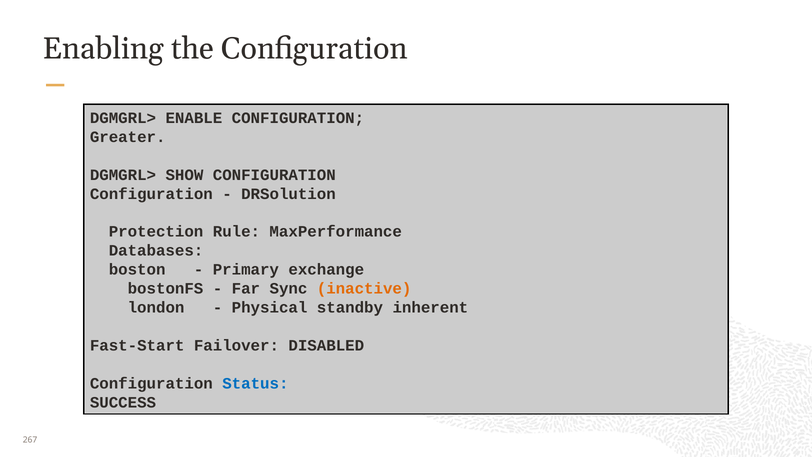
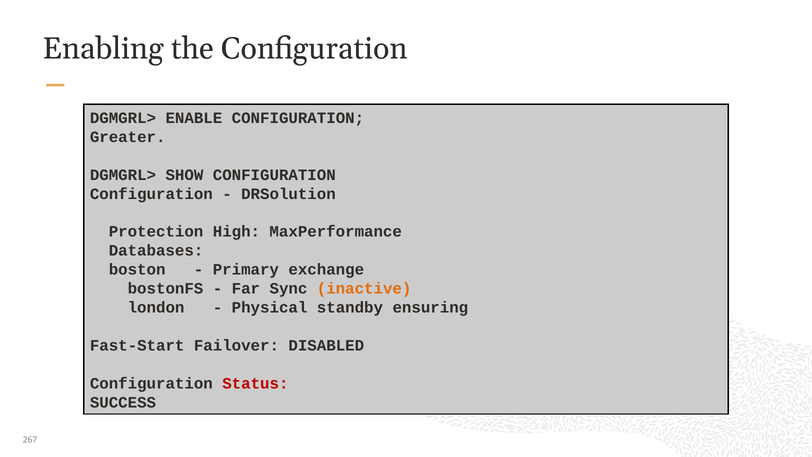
Rule: Rule -> High
inherent: inherent -> ensuring
Status colour: blue -> red
